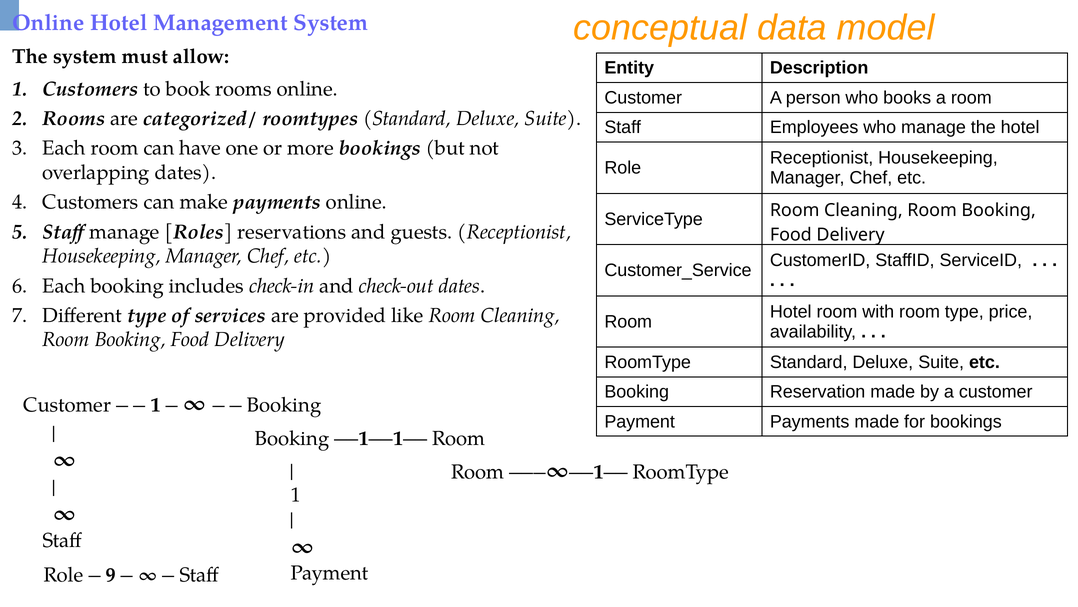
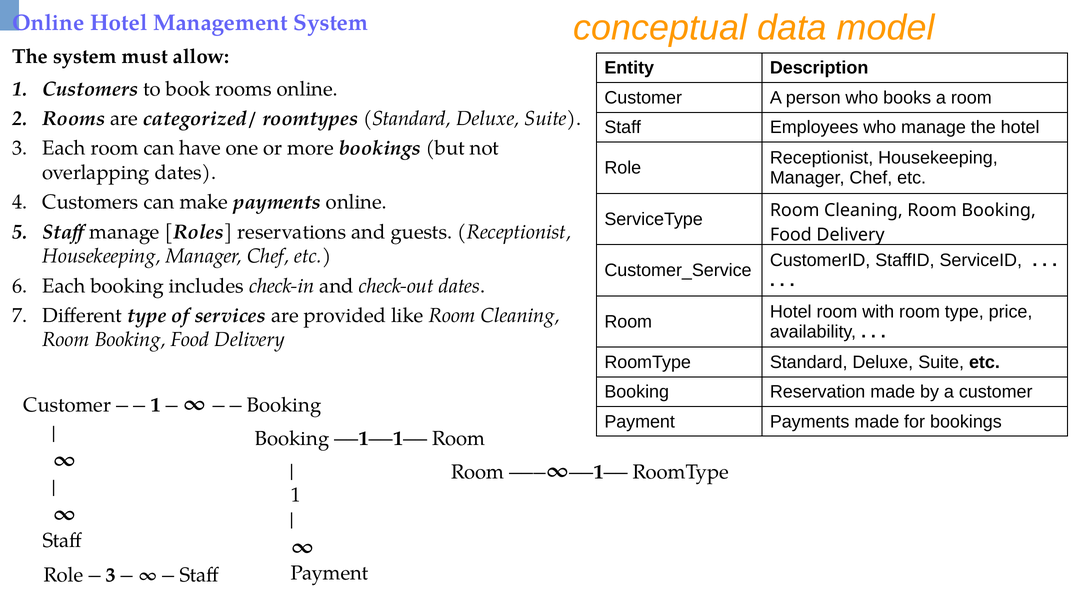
9 at (111, 575): 9 -> 3
